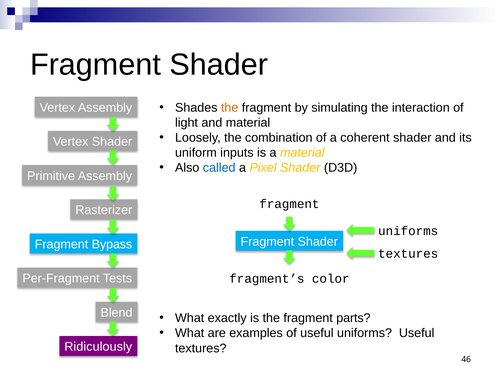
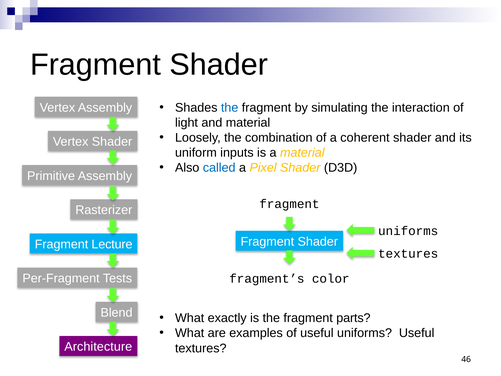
the at (230, 108) colour: orange -> blue
Bypass: Bypass -> Lecture
Ridiculously: Ridiculously -> Architecture
